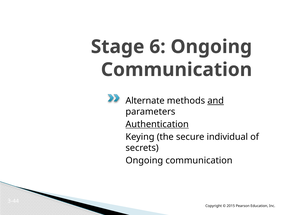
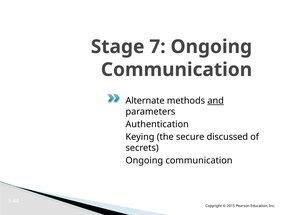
6: 6 -> 7
Authentication underline: present -> none
individual: individual -> discussed
